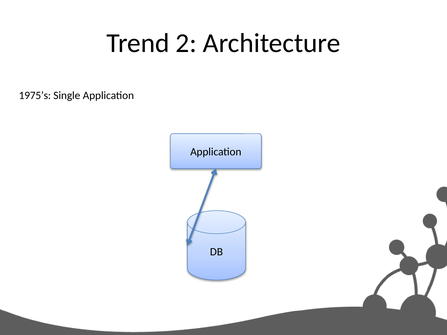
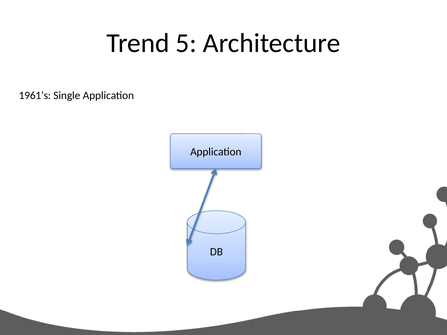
2: 2 -> 5
1975’s: 1975’s -> 1961’s
